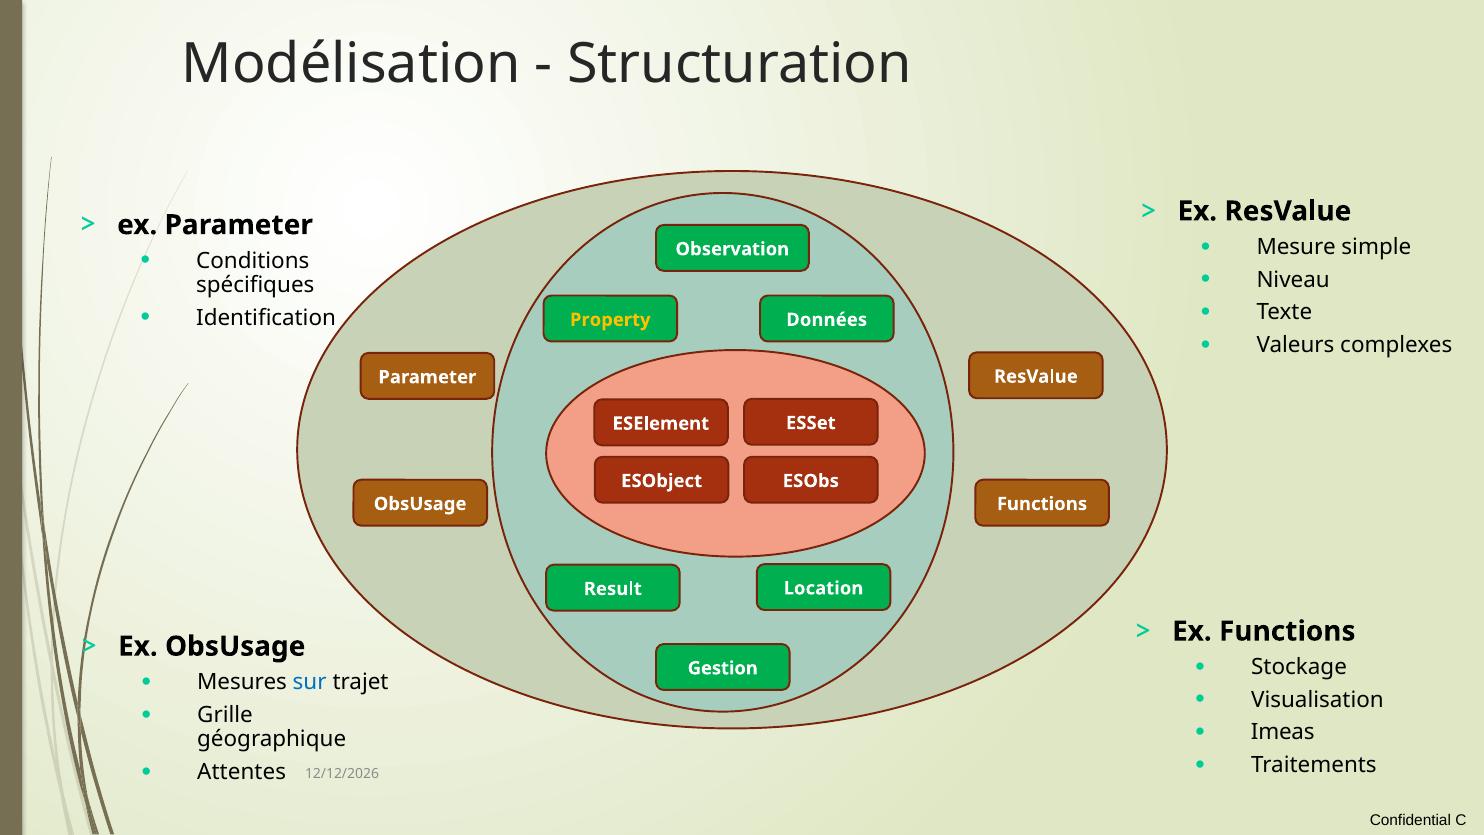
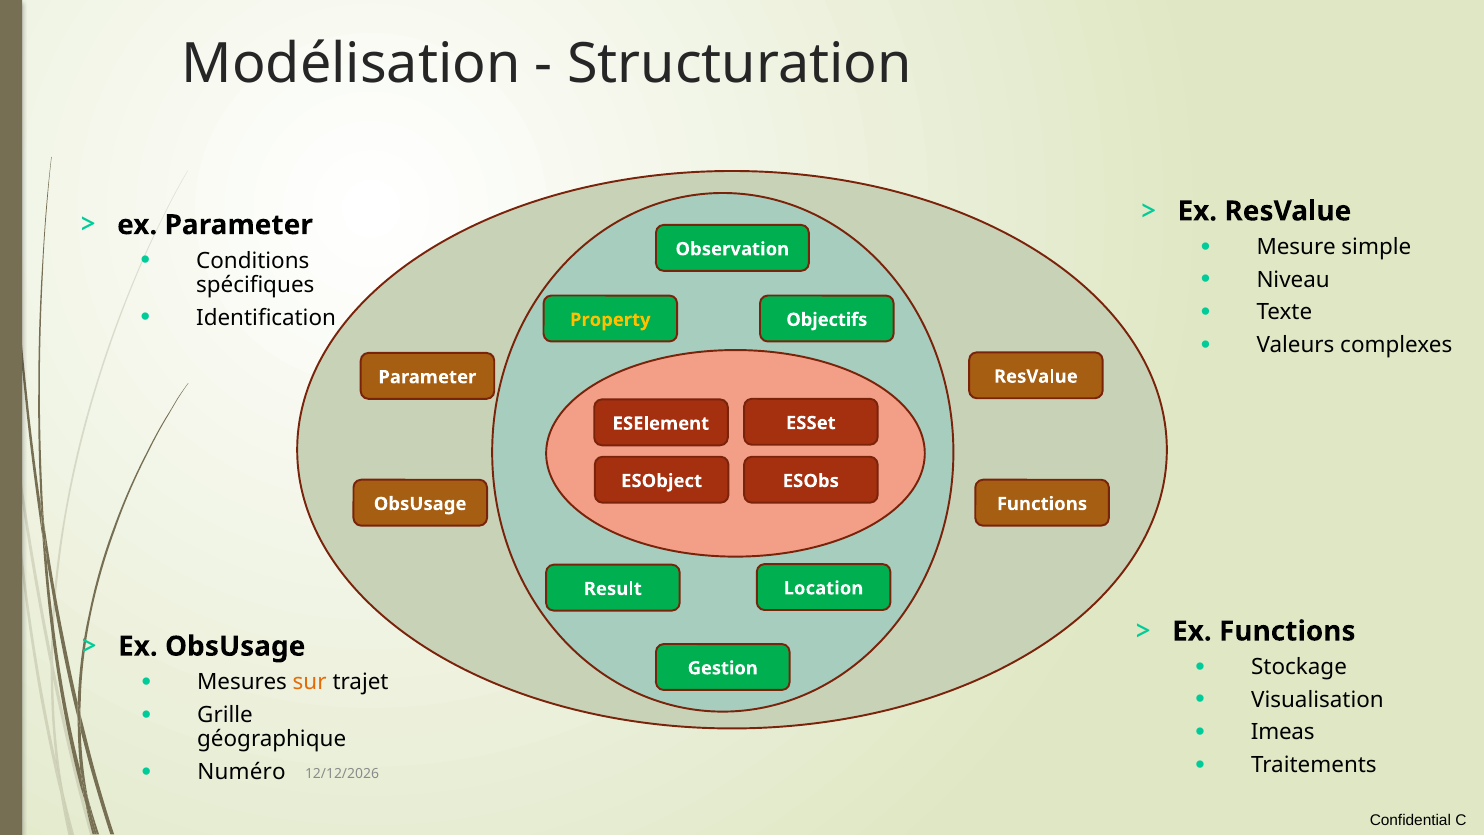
Données: Données -> Objectifs
sur colour: blue -> orange
Attentes: Attentes -> Numéro
